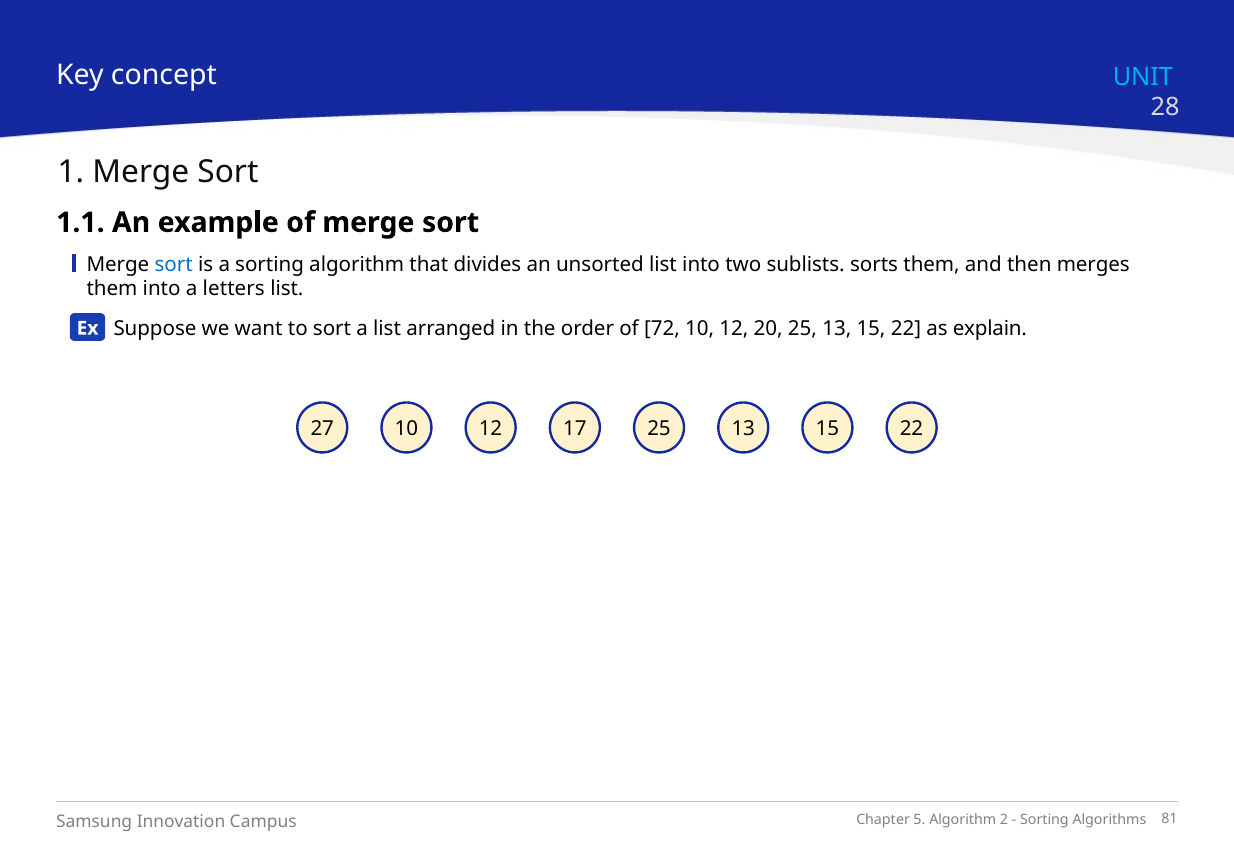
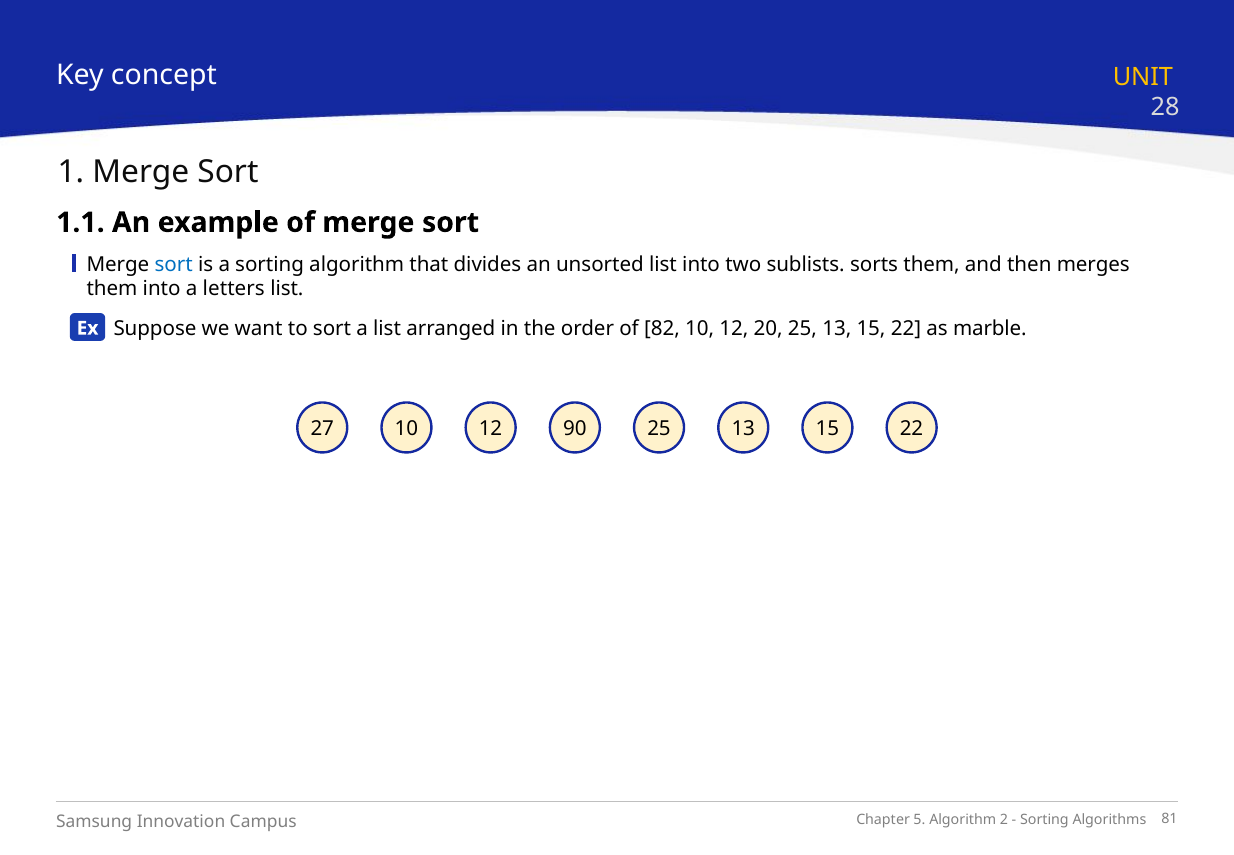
UNIT colour: light blue -> yellow
72: 72 -> 82
explain: explain -> marble
17: 17 -> 90
